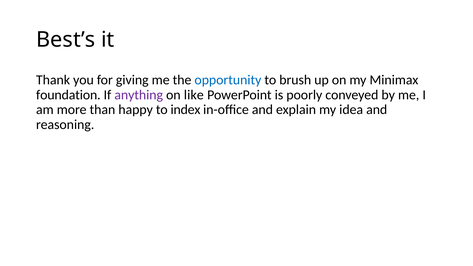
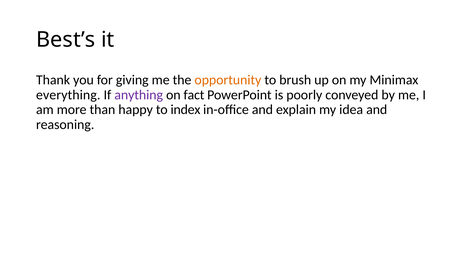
opportunity colour: blue -> orange
foundation: foundation -> everything
like: like -> fact
